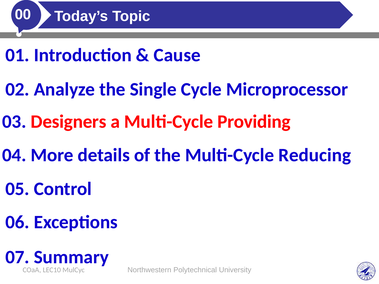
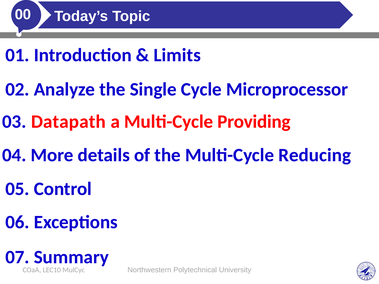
Cause: Cause -> Limits
Designers: Designers -> Datapath
